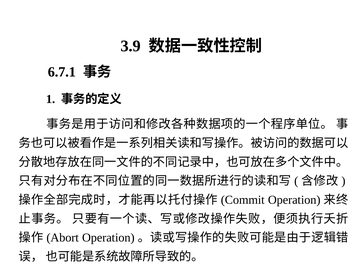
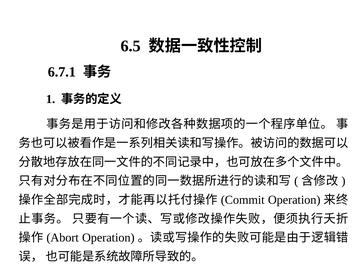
3.9: 3.9 -> 6.5
